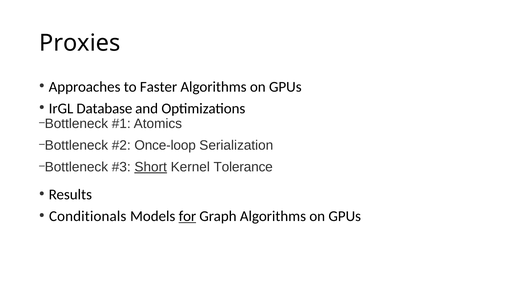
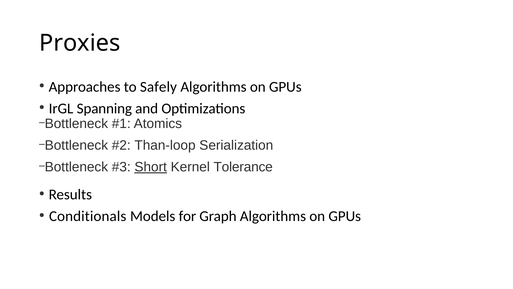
Faster: Faster -> Safely
Database: Database -> Spanning
Once-loop: Once-loop -> Than-loop
for underline: present -> none
